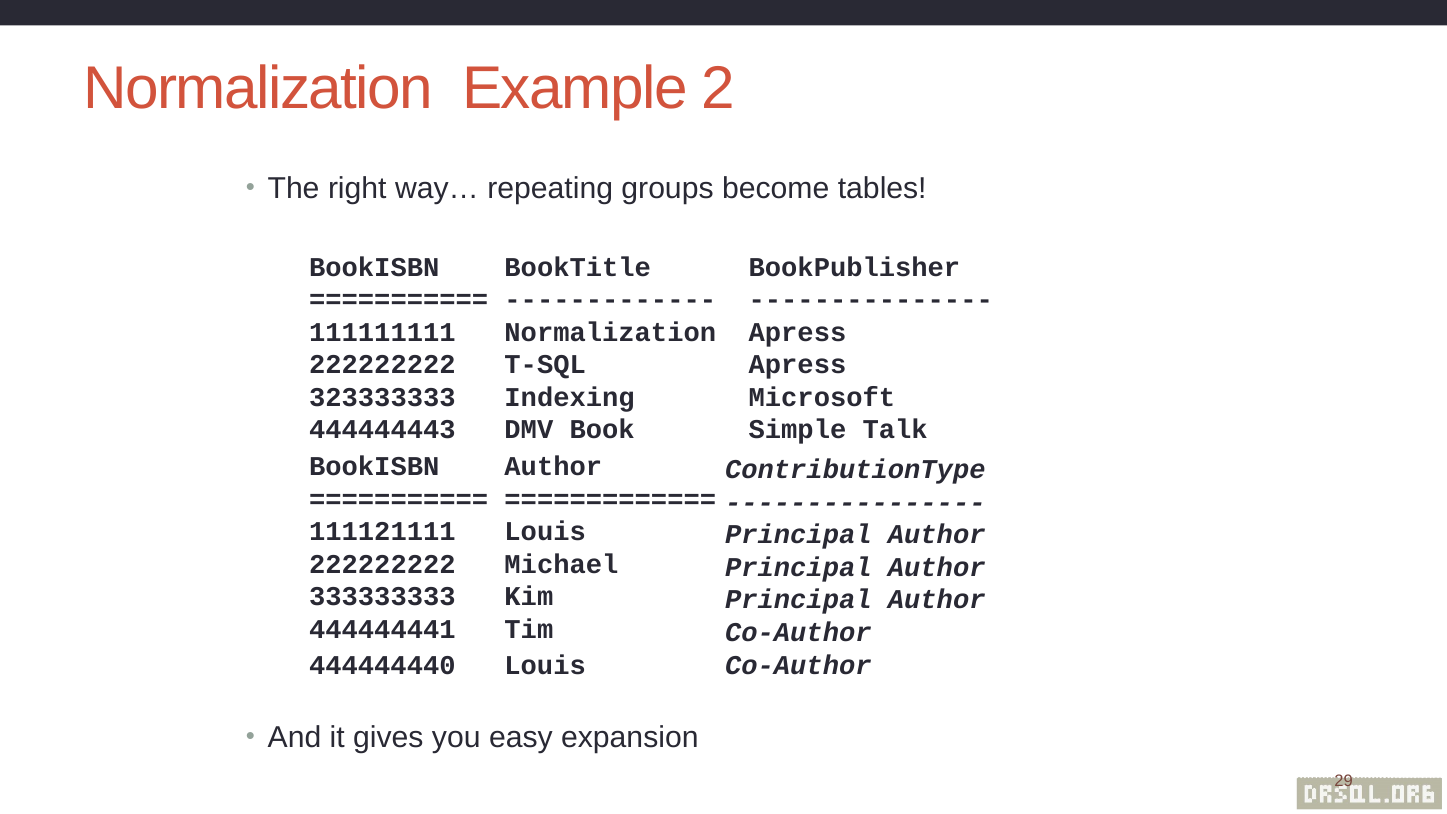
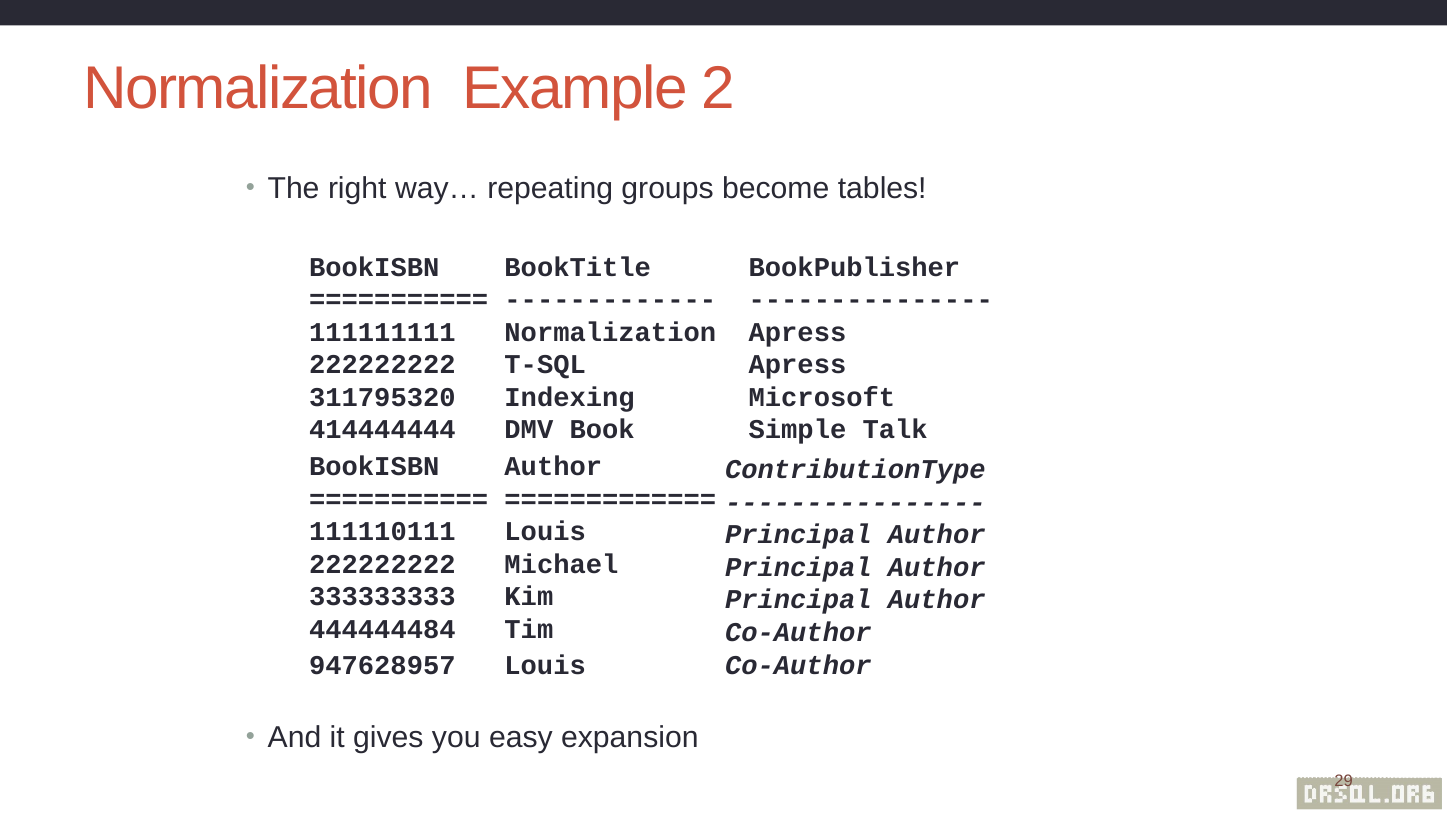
323333333: 323333333 -> 311795320
444444443: 444444443 -> 414444444
111121111: 111121111 -> 111110111
444444441: 444444441 -> 444444484
444444440: 444444440 -> 947628957
